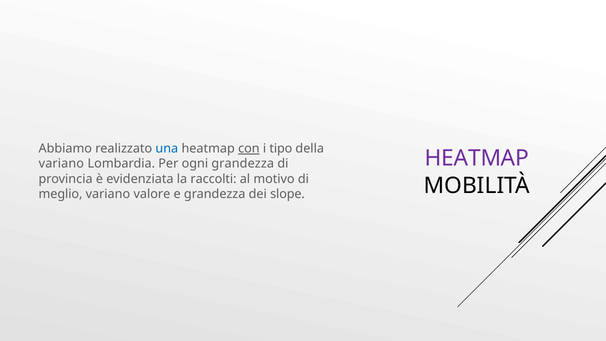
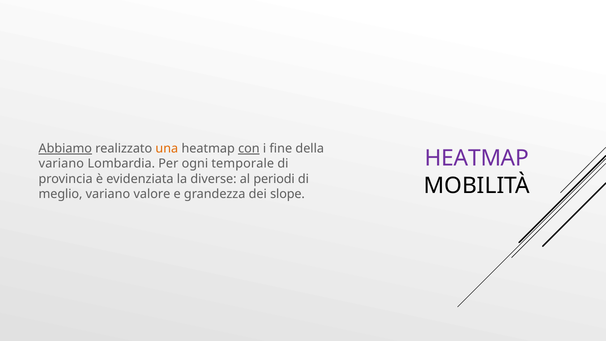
Abbiamo underline: none -> present
una colour: blue -> orange
tipo: tipo -> fine
ogni grandezza: grandezza -> temporale
raccolti: raccolti -> diverse
motivo: motivo -> periodi
